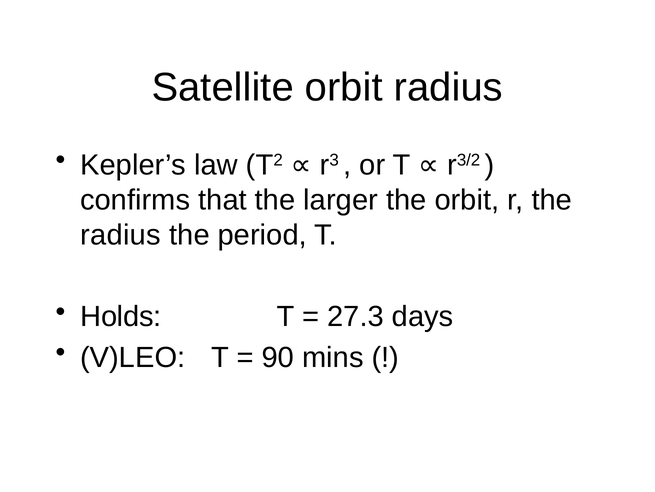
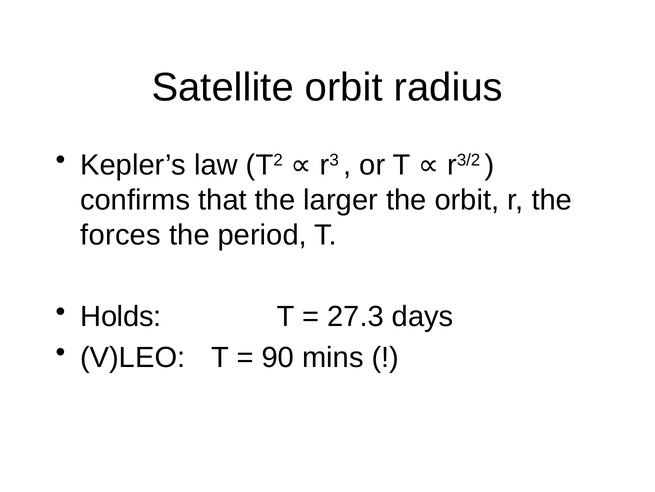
radius at (121, 235): radius -> forces
